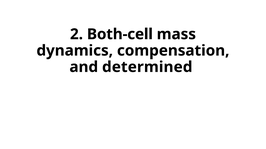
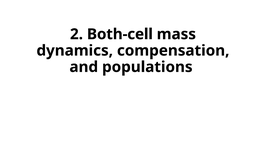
determined: determined -> populations
